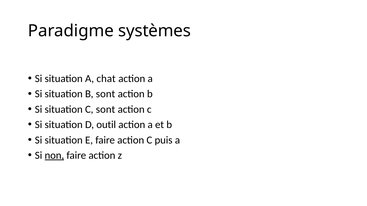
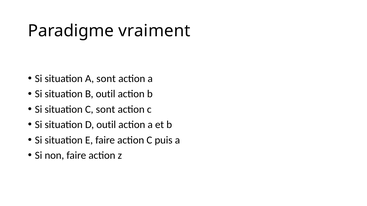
systèmes: systèmes -> vraiment
A chat: chat -> sont
B sont: sont -> outil
non underline: present -> none
